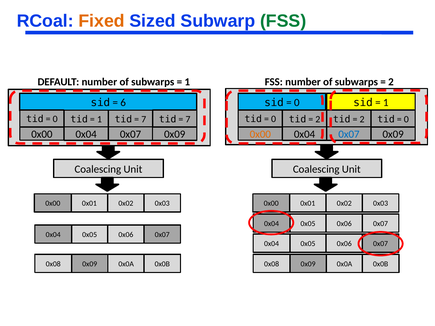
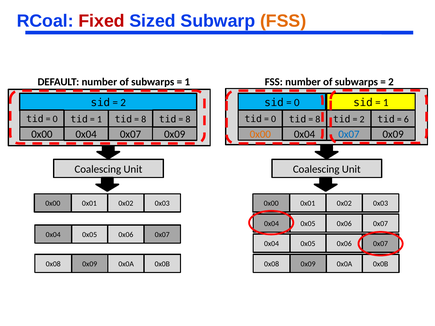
Fixed colour: orange -> red
FSS at (283, 21) colour: green -> orange
6 at (123, 103): 6 -> 2
7 at (144, 119): 7 -> 8
7 at (188, 119): 7 -> 8
2 at (318, 119): 2 -> 8
0 at (406, 119): 0 -> 6
